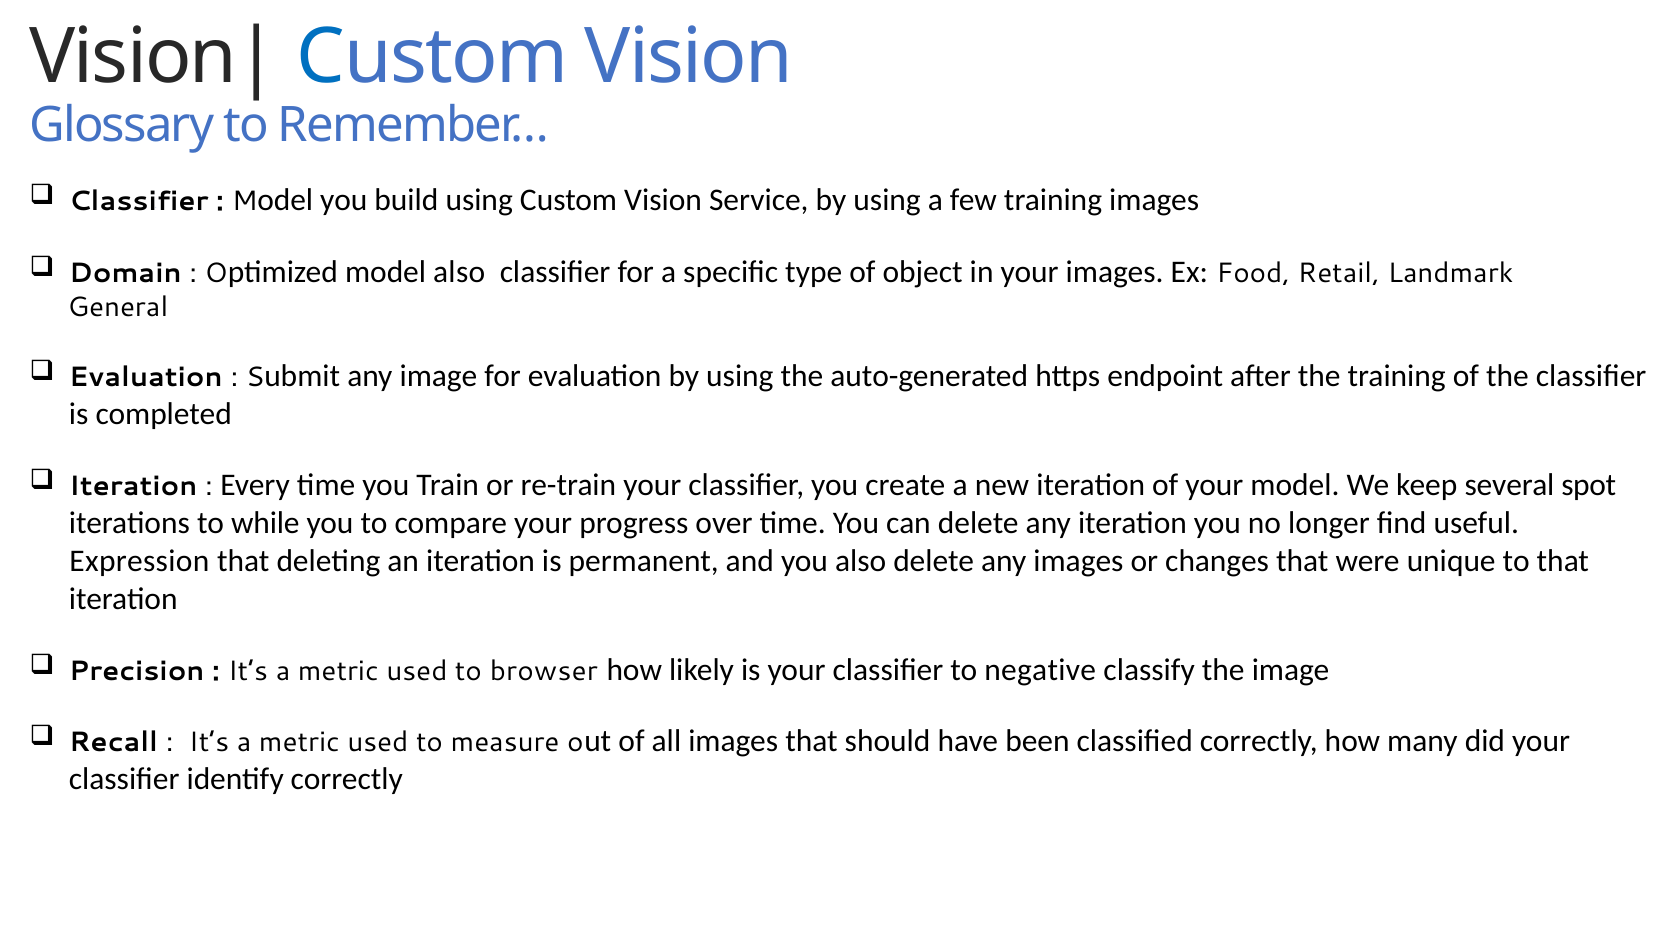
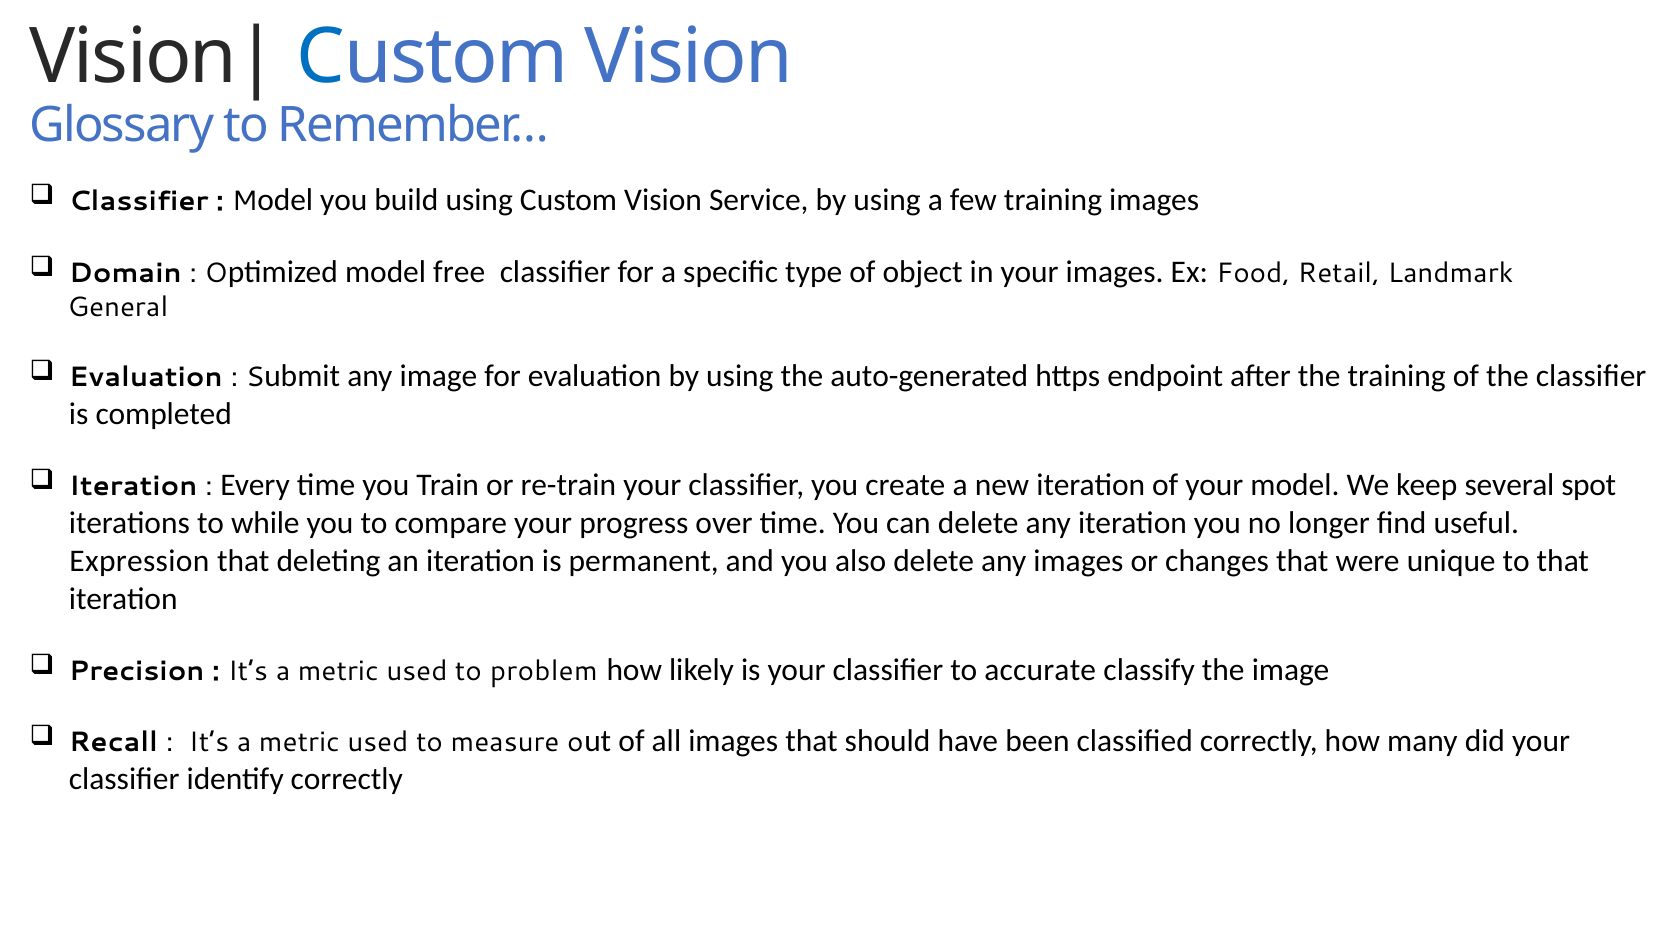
model also: also -> free
browser: browser -> problem
negative: negative -> accurate
